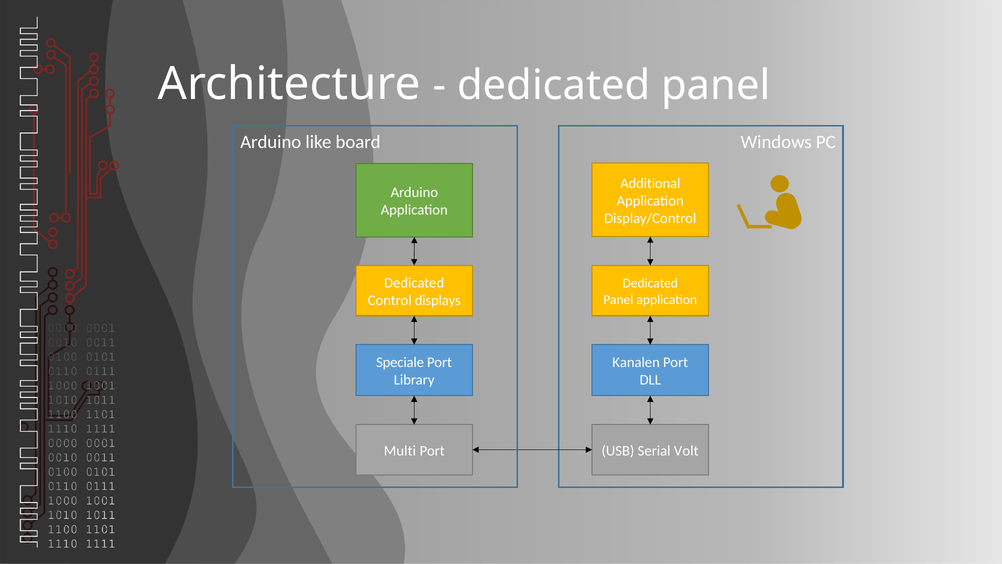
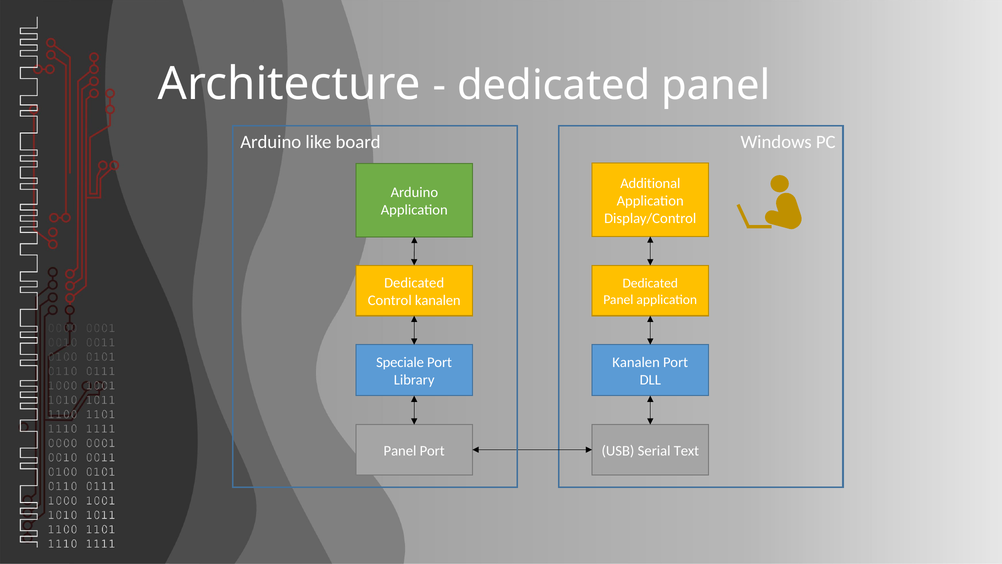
Control displays: displays -> kanalen
Multi at (400, 450): Multi -> Panel
Volt: Volt -> Text
